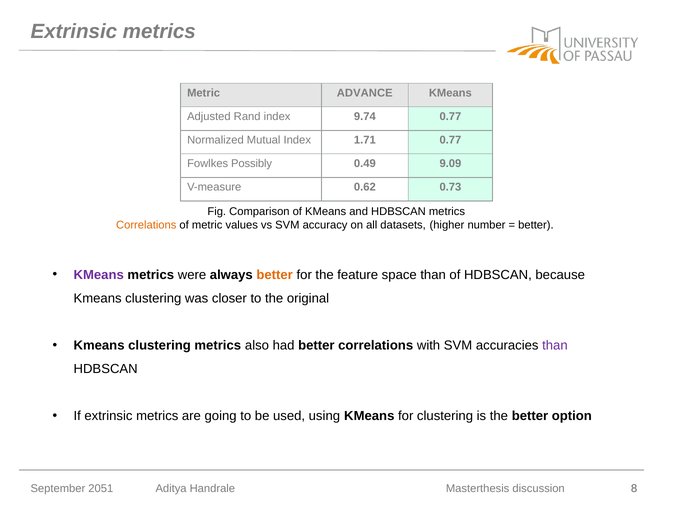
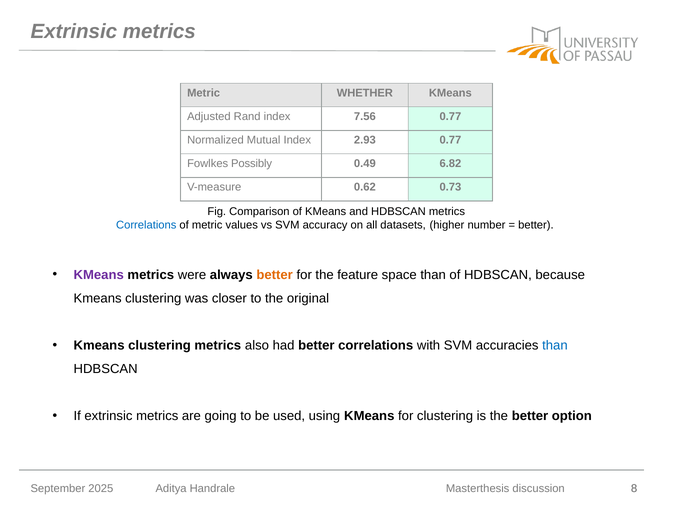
ADVANCE: ADVANCE -> WHETHER
9.74: 9.74 -> 7.56
1.71: 1.71 -> 2.93
9.09: 9.09 -> 6.82
Correlations at (146, 225) colour: orange -> blue
than at (555, 345) colour: purple -> blue
2051: 2051 -> 2025
